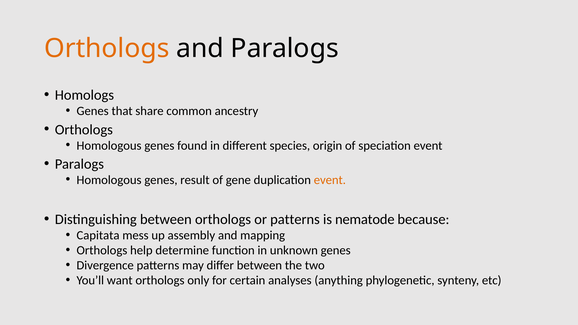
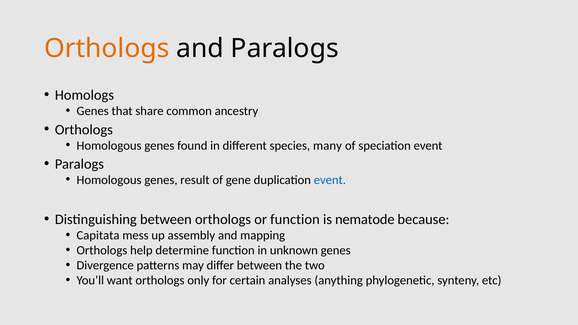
origin: origin -> many
event at (330, 180) colour: orange -> blue
or patterns: patterns -> function
